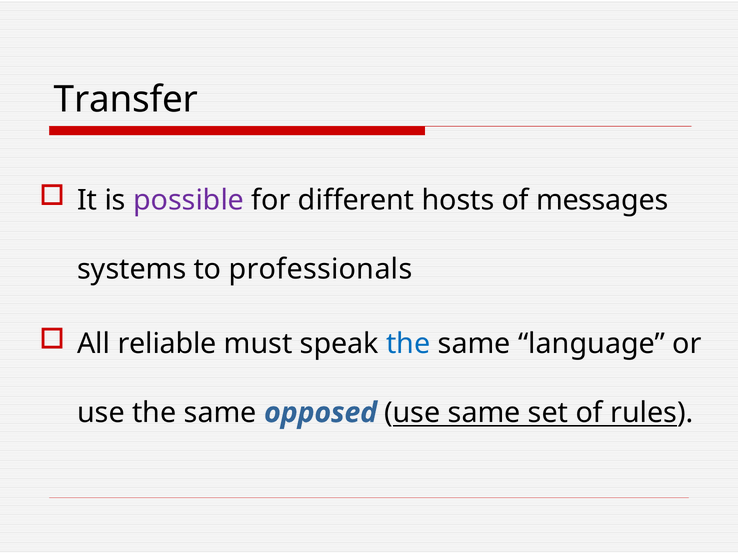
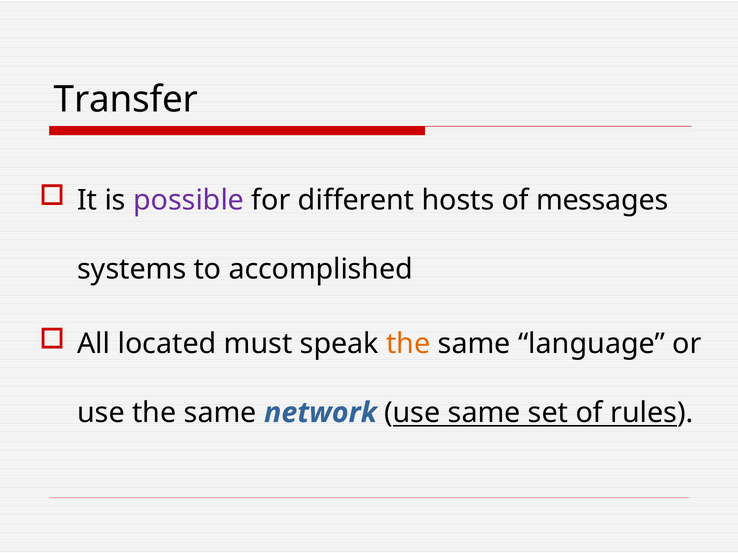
professionals: professionals -> accomplished
reliable: reliable -> located
the at (408, 344) colour: blue -> orange
opposed: opposed -> network
